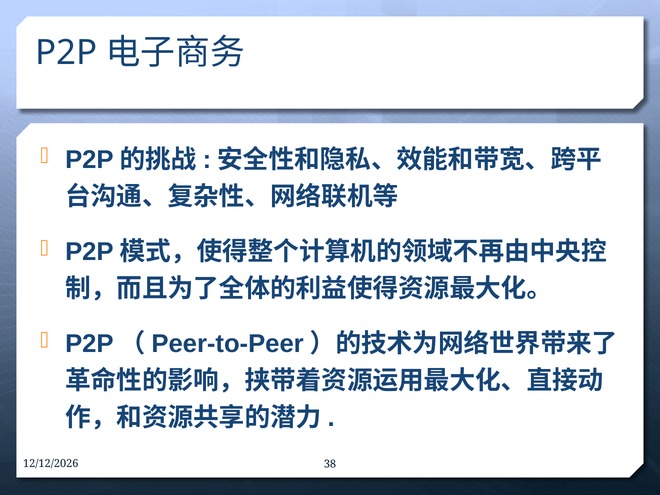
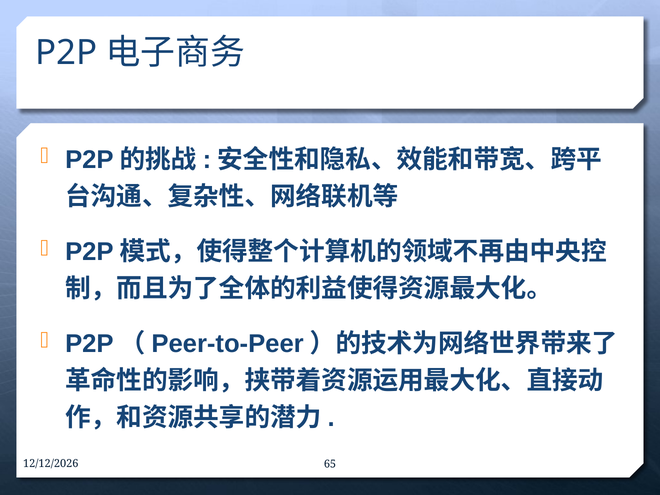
38: 38 -> 65
